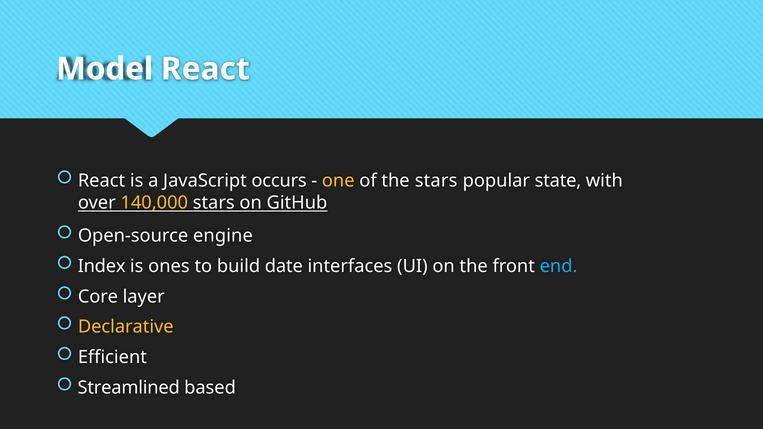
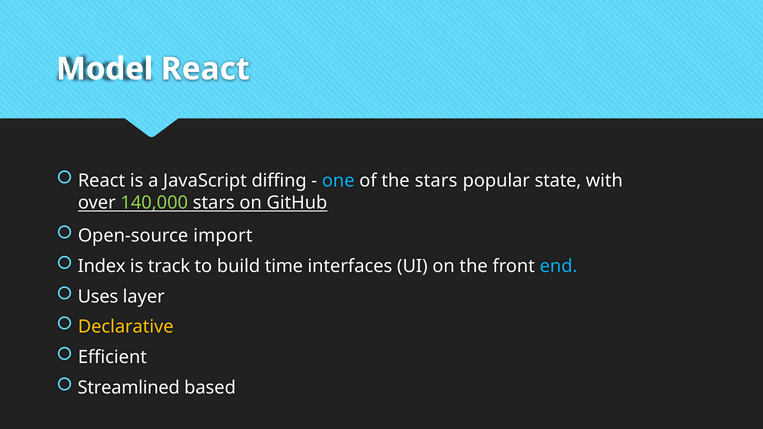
occurs: occurs -> diffing
one colour: yellow -> light blue
140,000 colour: yellow -> light green
engine: engine -> import
ones: ones -> track
date: date -> time
Core: Core -> Uses
